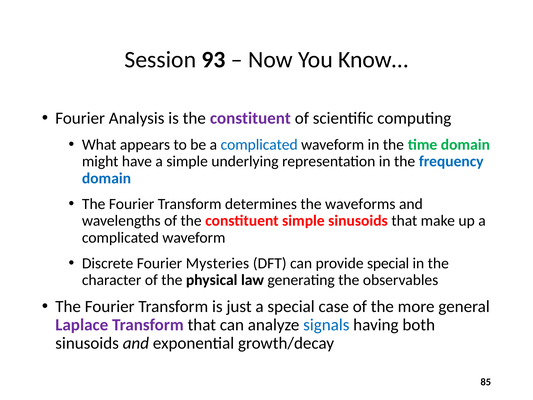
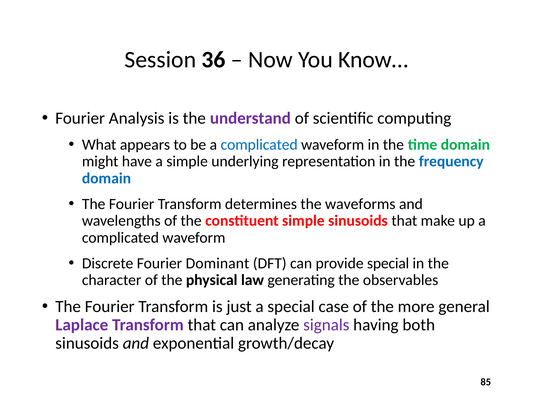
93: 93 -> 36
is the constituent: constituent -> understand
Mysteries: Mysteries -> Dominant
signals colour: blue -> purple
